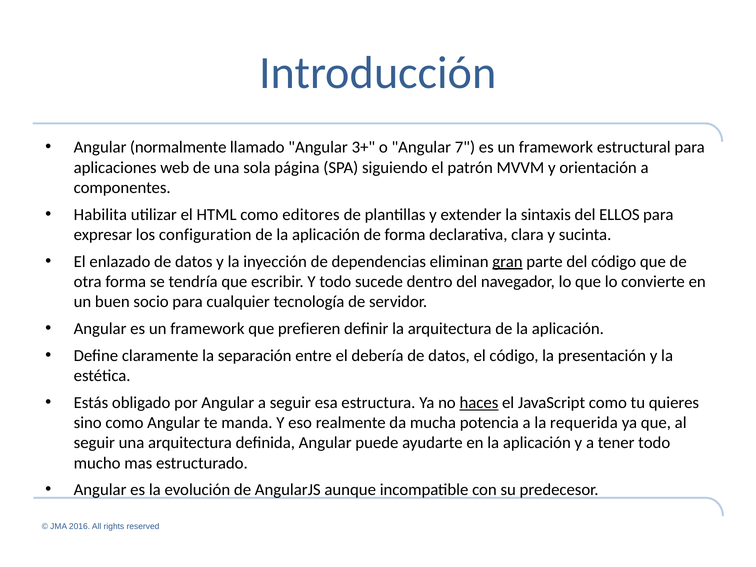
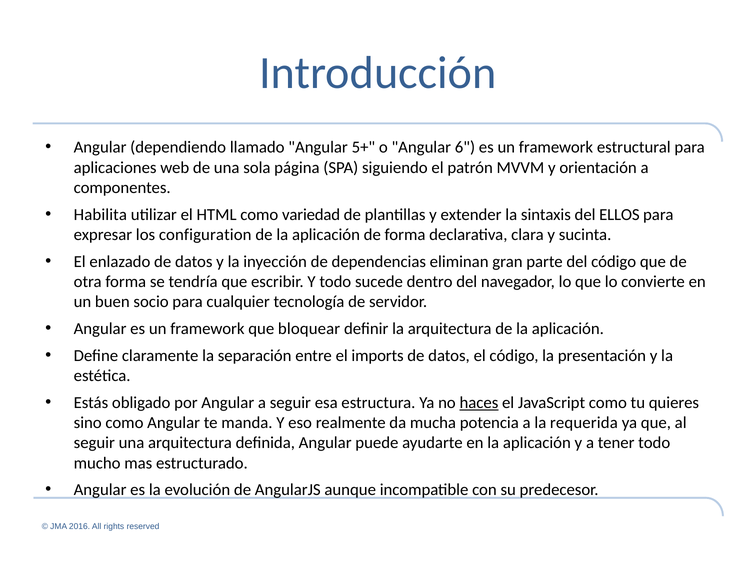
normalmente: normalmente -> dependiendo
3+: 3+ -> 5+
7: 7 -> 6
editores: editores -> variedad
gran underline: present -> none
prefieren: prefieren -> bloquear
debería: debería -> imports
